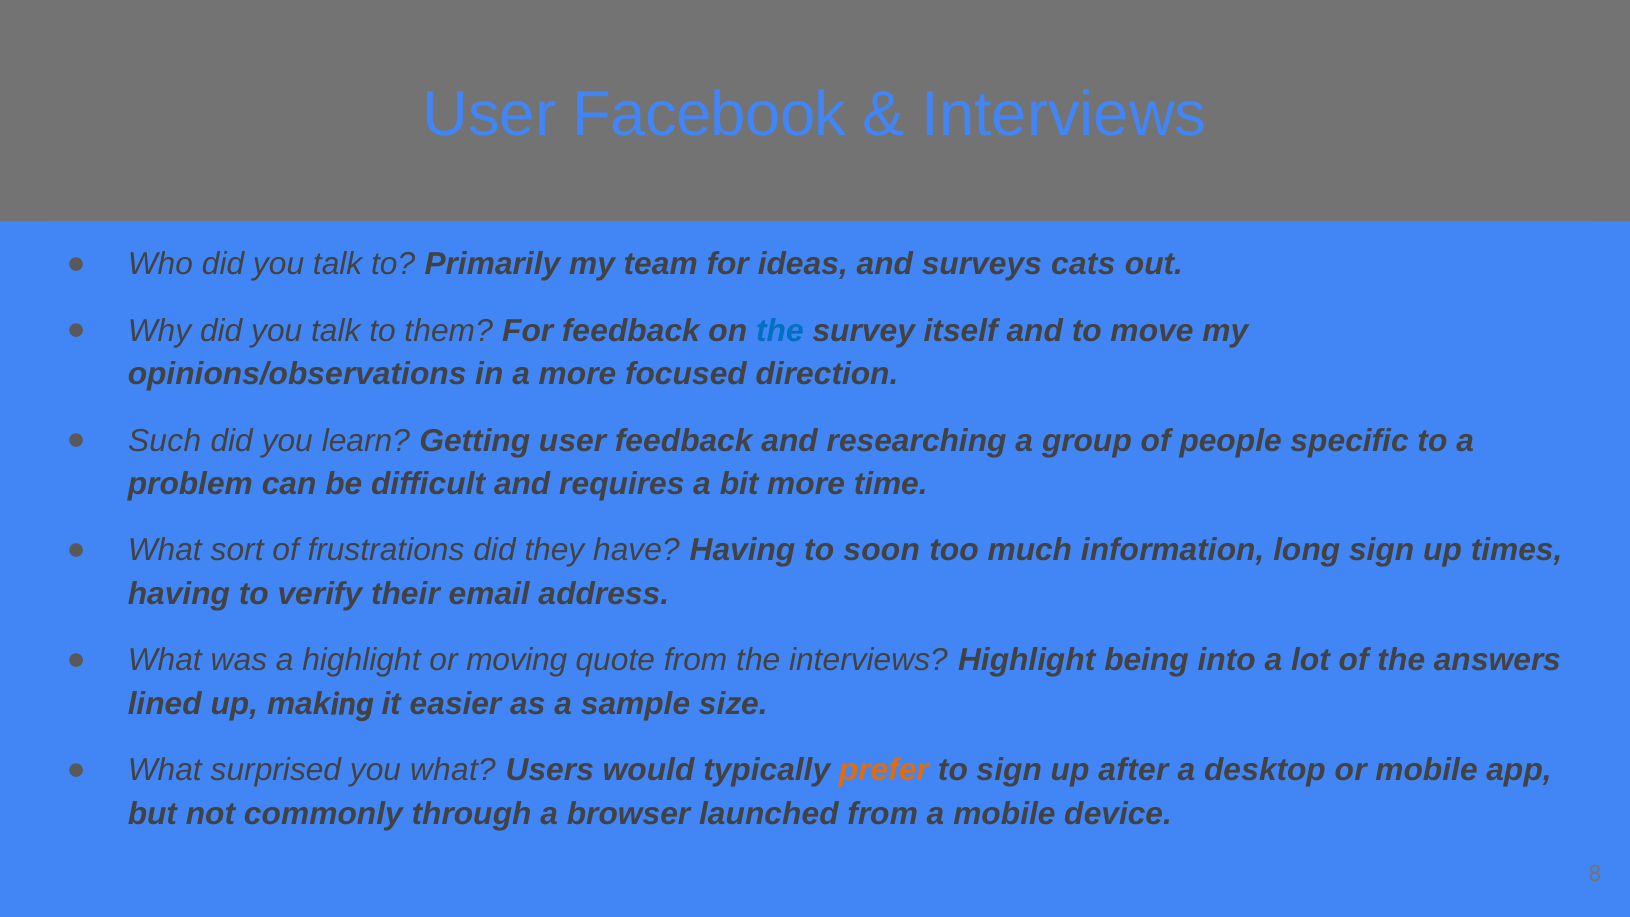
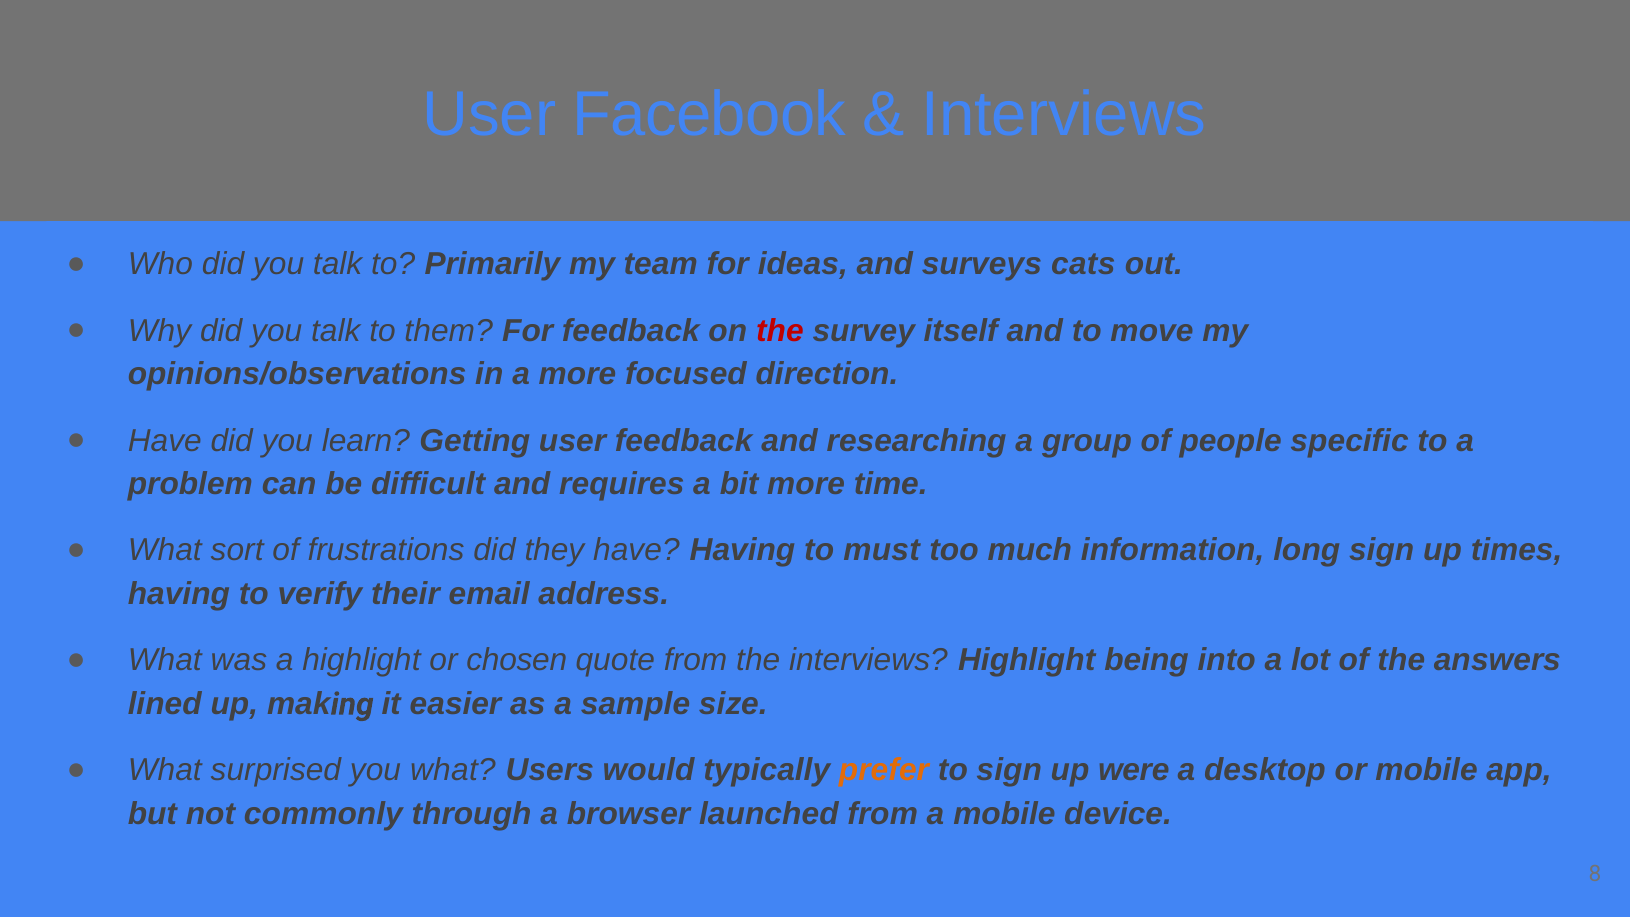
the at (780, 331) colour: blue -> red
Such at (165, 441): Such -> Have
soon: soon -> must
moving: moving -> chosen
after: after -> were
